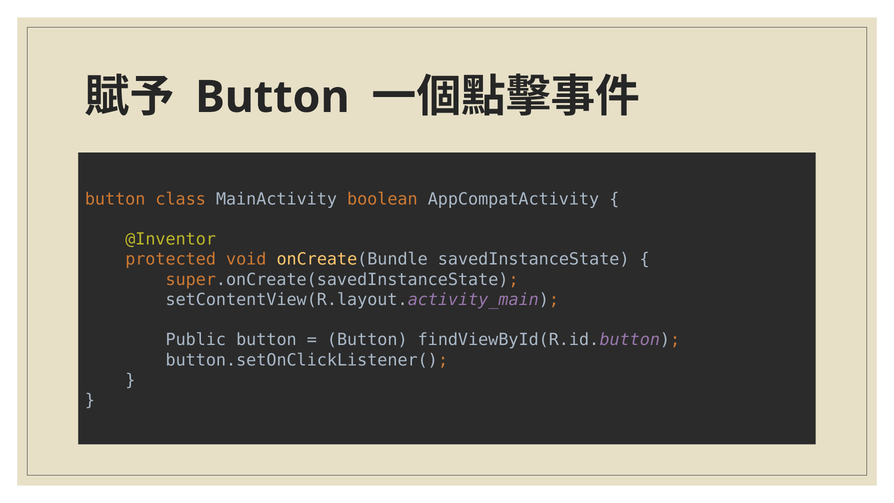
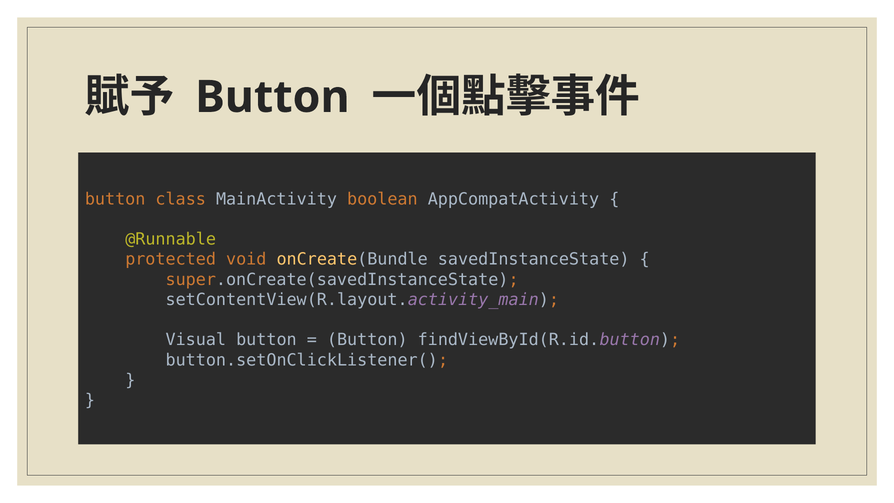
@Inventor: @Inventor -> @Runnable
Public: Public -> Visual
